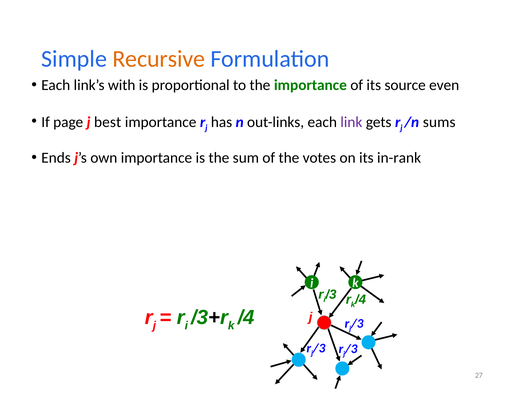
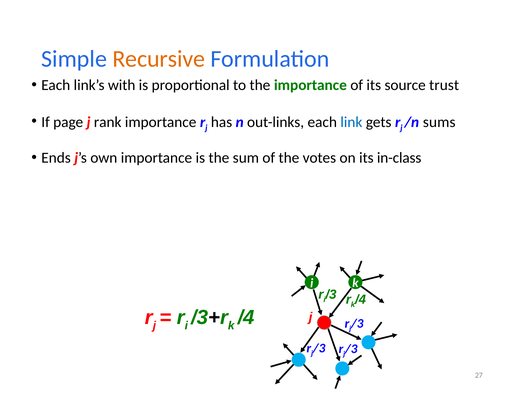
even: even -> trust
best: best -> rank
link colour: purple -> blue
in-rank: in-rank -> in-class
